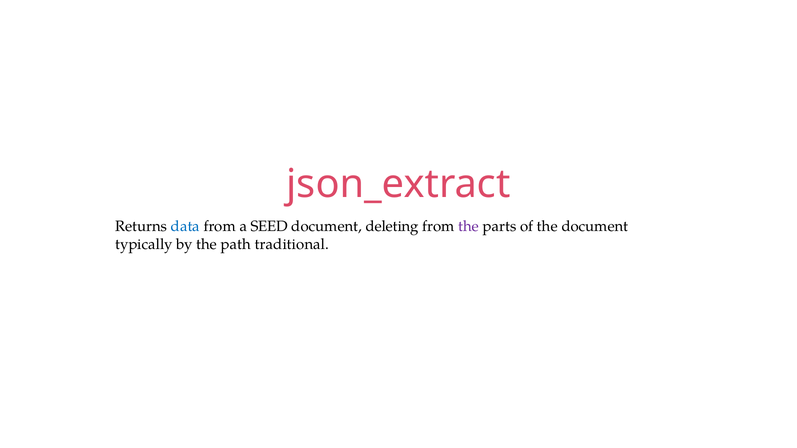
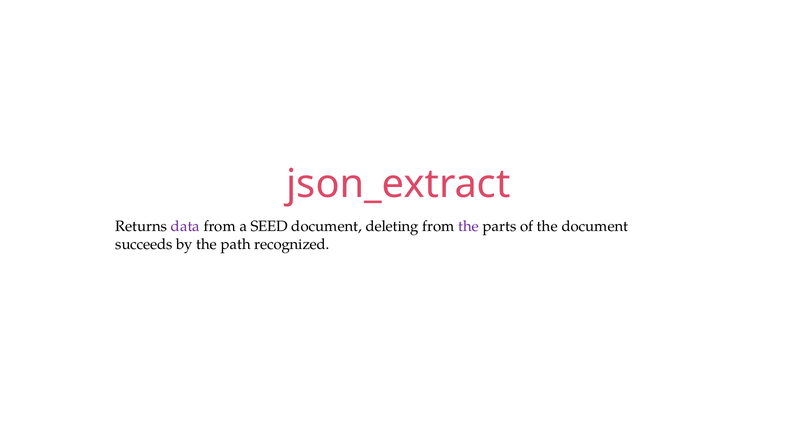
data colour: blue -> purple
typically: typically -> succeeds
traditional: traditional -> recognized
